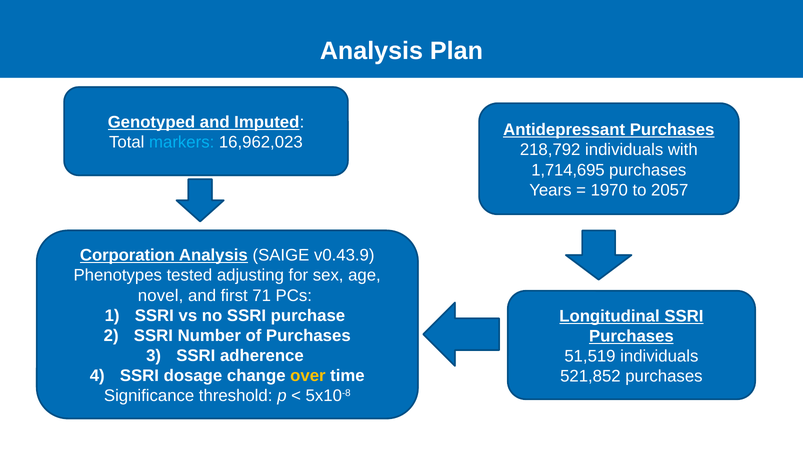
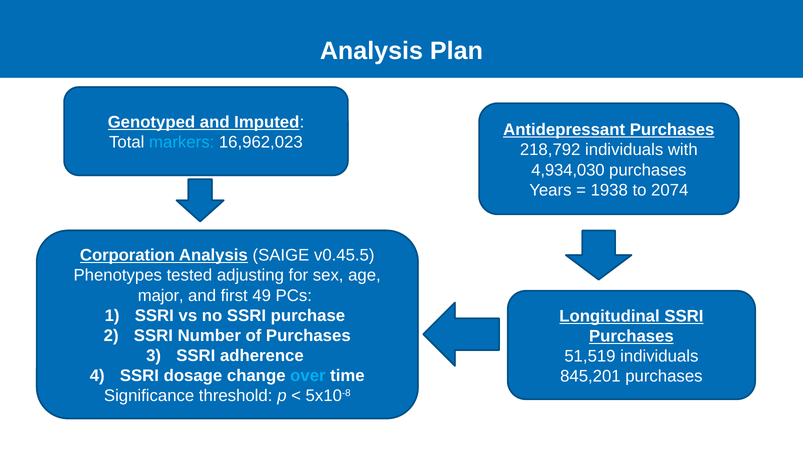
1,714,695: 1,714,695 -> 4,934,030
1970: 1970 -> 1938
2057: 2057 -> 2074
v0.43.9: v0.43.9 -> v0.45.5
novel: novel -> major
71: 71 -> 49
over colour: yellow -> light blue
521,852: 521,852 -> 845,201
